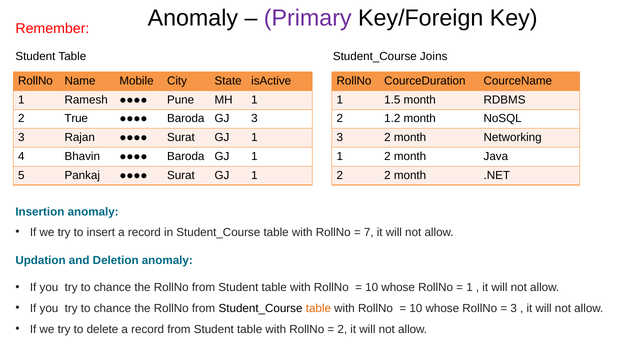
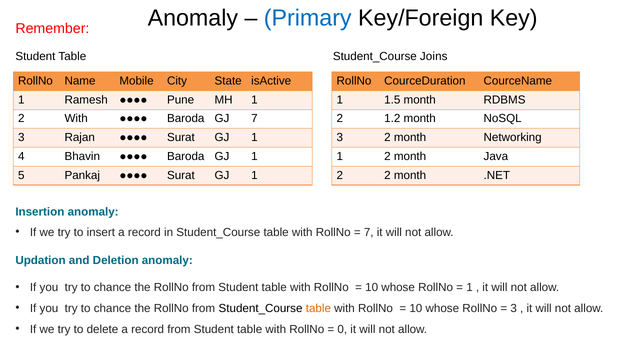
Primary colour: purple -> blue
2 True: True -> With
GJ 3: 3 -> 7
2 at (342, 329): 2 -> 0
